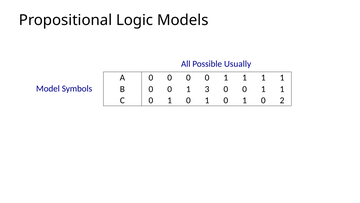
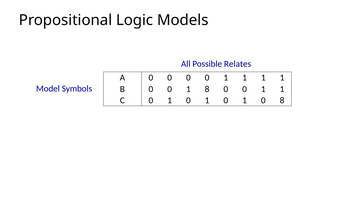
Usually: Usually -> Relates
1 3: 3 -> 8
0 2: 2 -> 8
